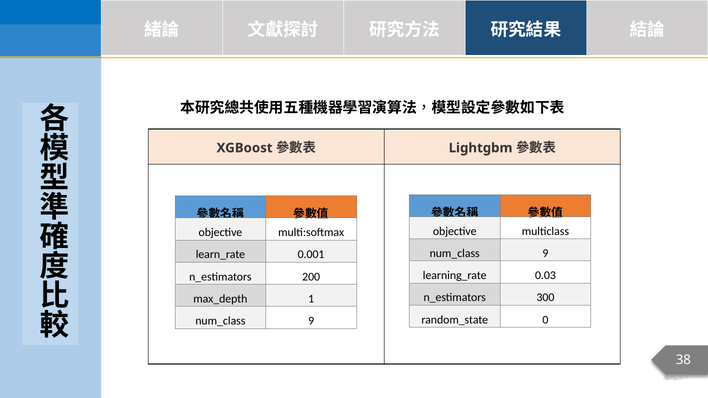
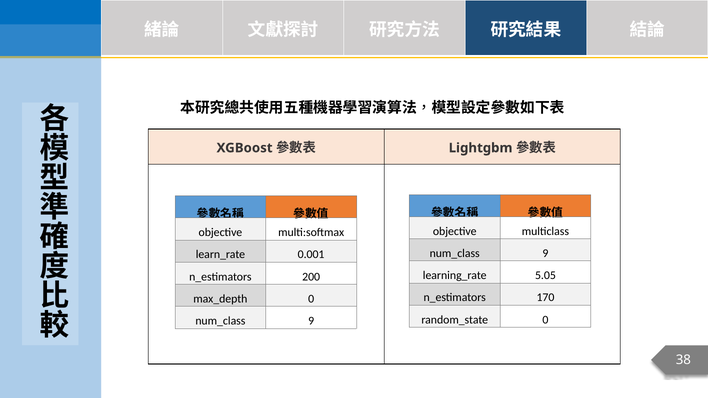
0.03: 0.03 -> 5.05
300: 300 -> 170
1 at (311, 299): 1 -> 0
